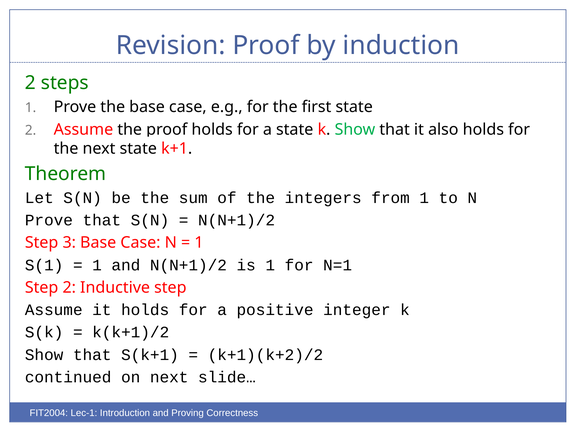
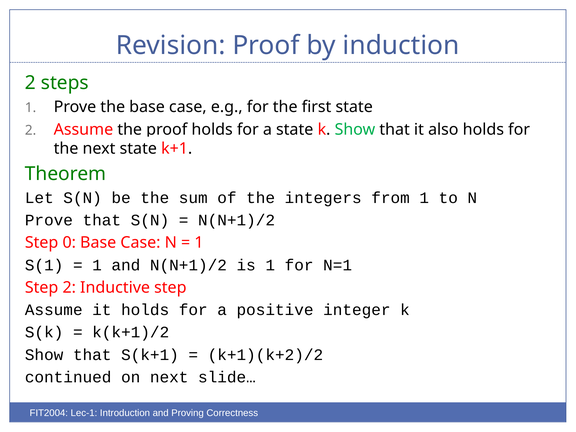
3: 3 -> 0
